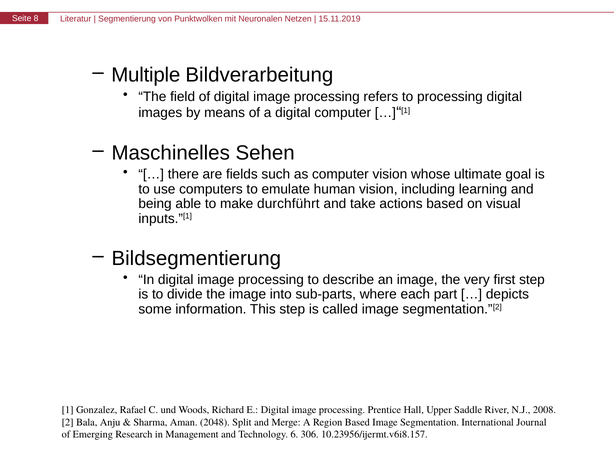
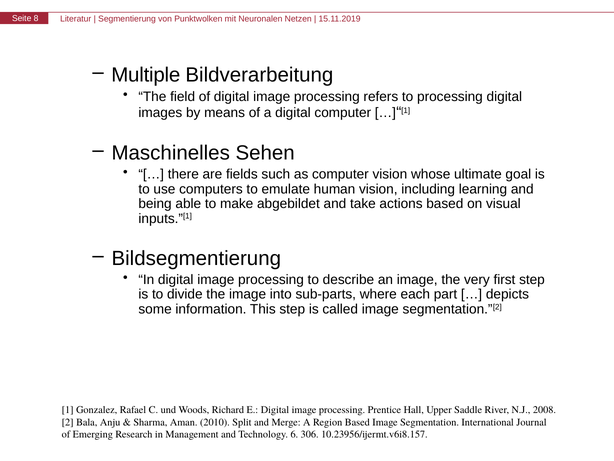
durchführt: durchführt -> abgebildet
2048: 2048 -> 2010
